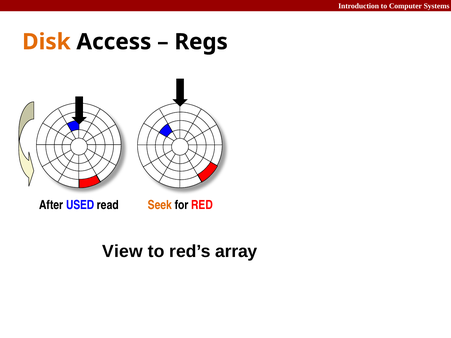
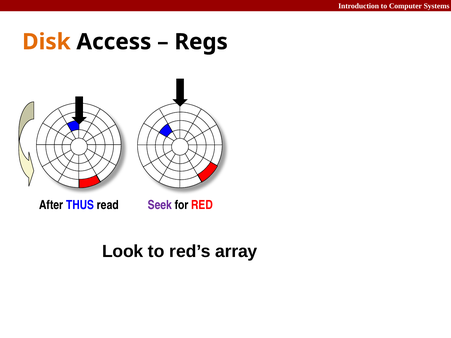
USED: USED -> THUS
Seek colour: orange -> purple
View: View -> Look
